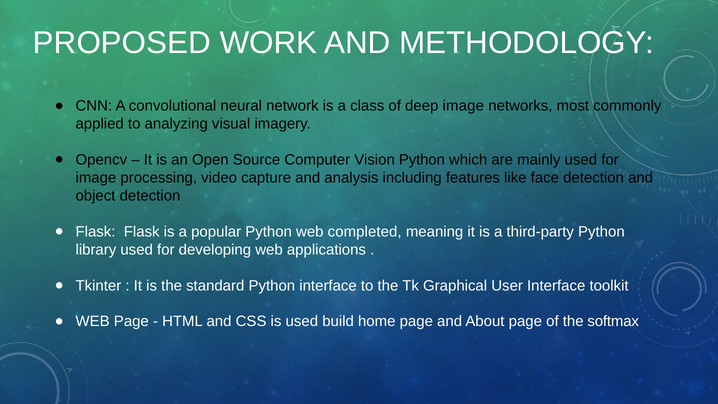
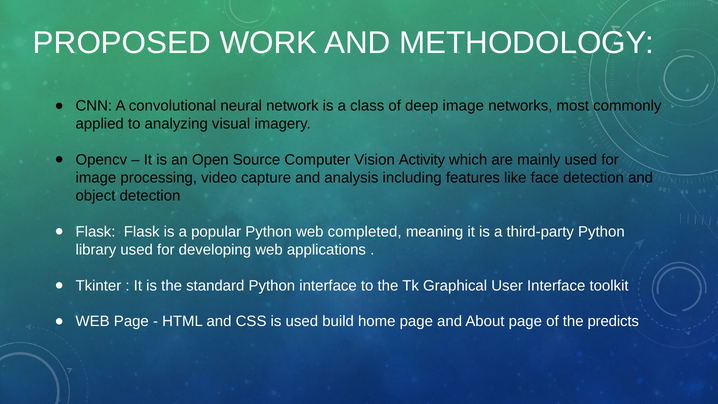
Vision Python: Python -> Activity
softmax: softmax -> predicts
